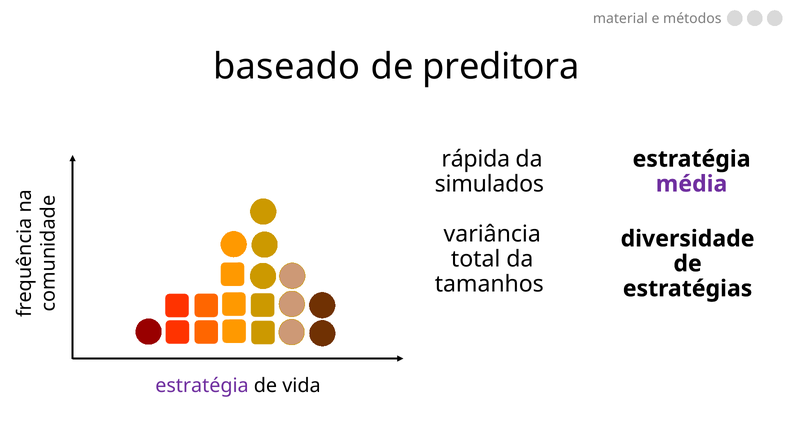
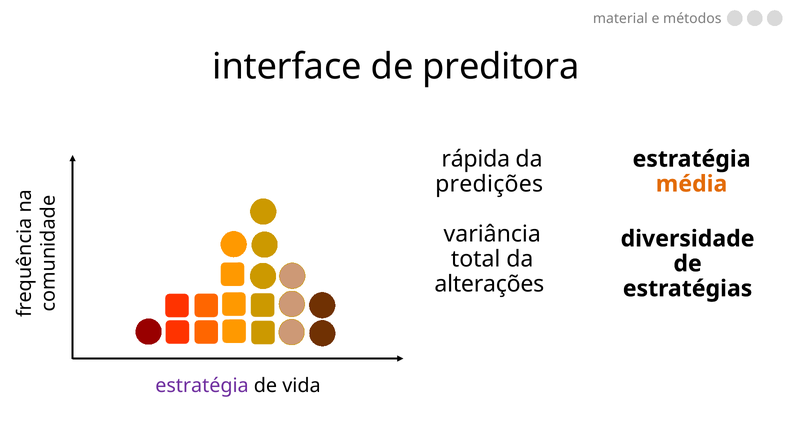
baseado: baseado -> interface
simulados: simulados -> predições
média colour: purple -> orange
tamanhos: tamanhos -> alterações
